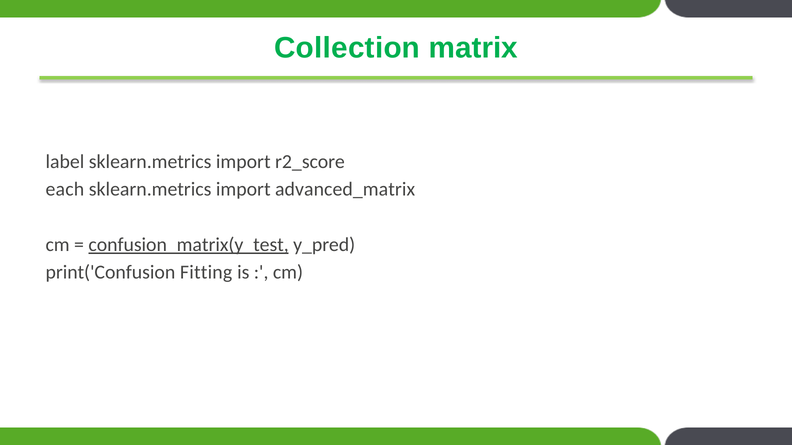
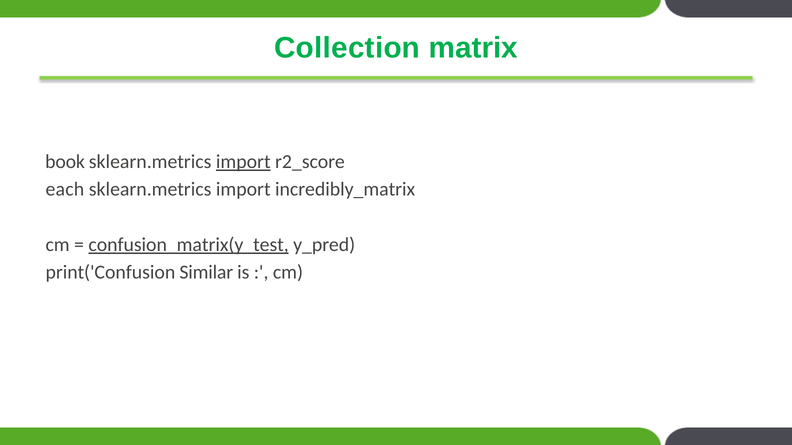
label: label -> book
import at (243, 162) underline: none -> present
advanced_matrix: advanced_matrix -> incredibly_matrix
Fitting: Fitting -> Similar
